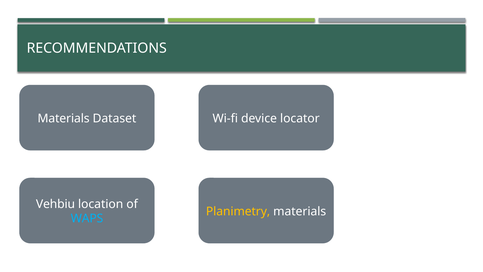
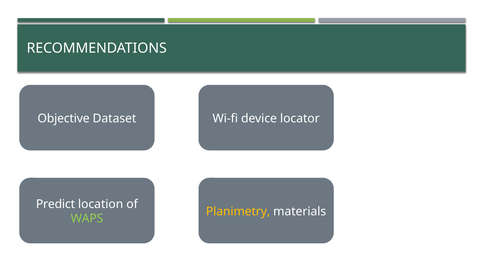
Materials at (64, 118): Materials -> Objective
Vehbiu: Vehbiu -> Predict
WAPS colour: light blue -> light green
